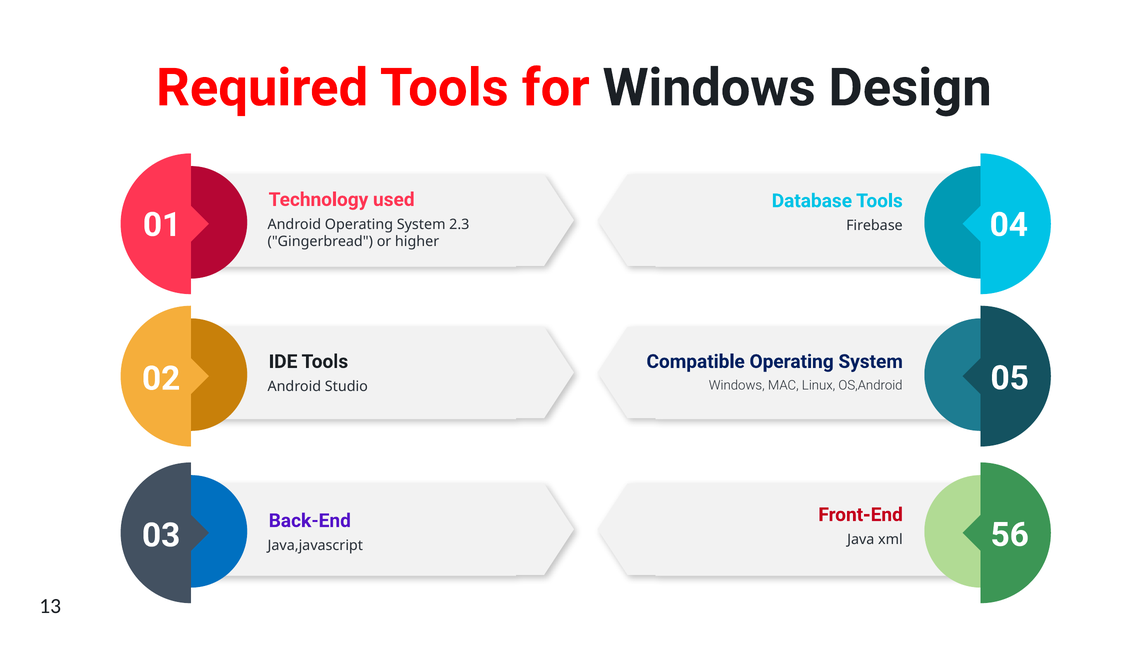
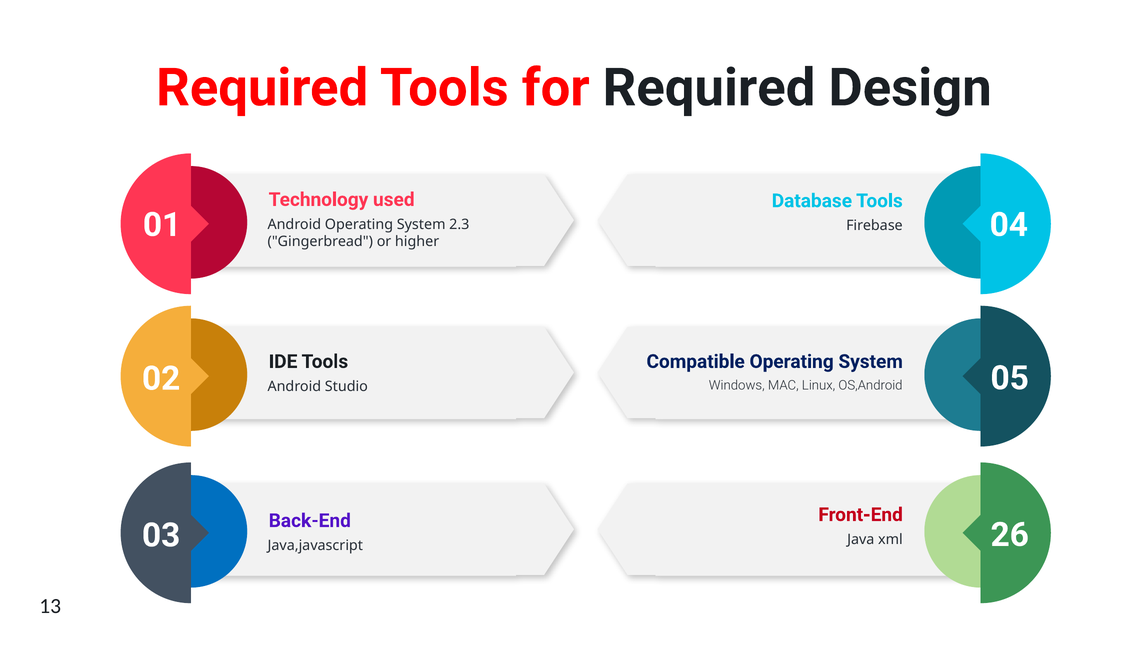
for Windows: Windows -> Required
56: 56 -> 26
